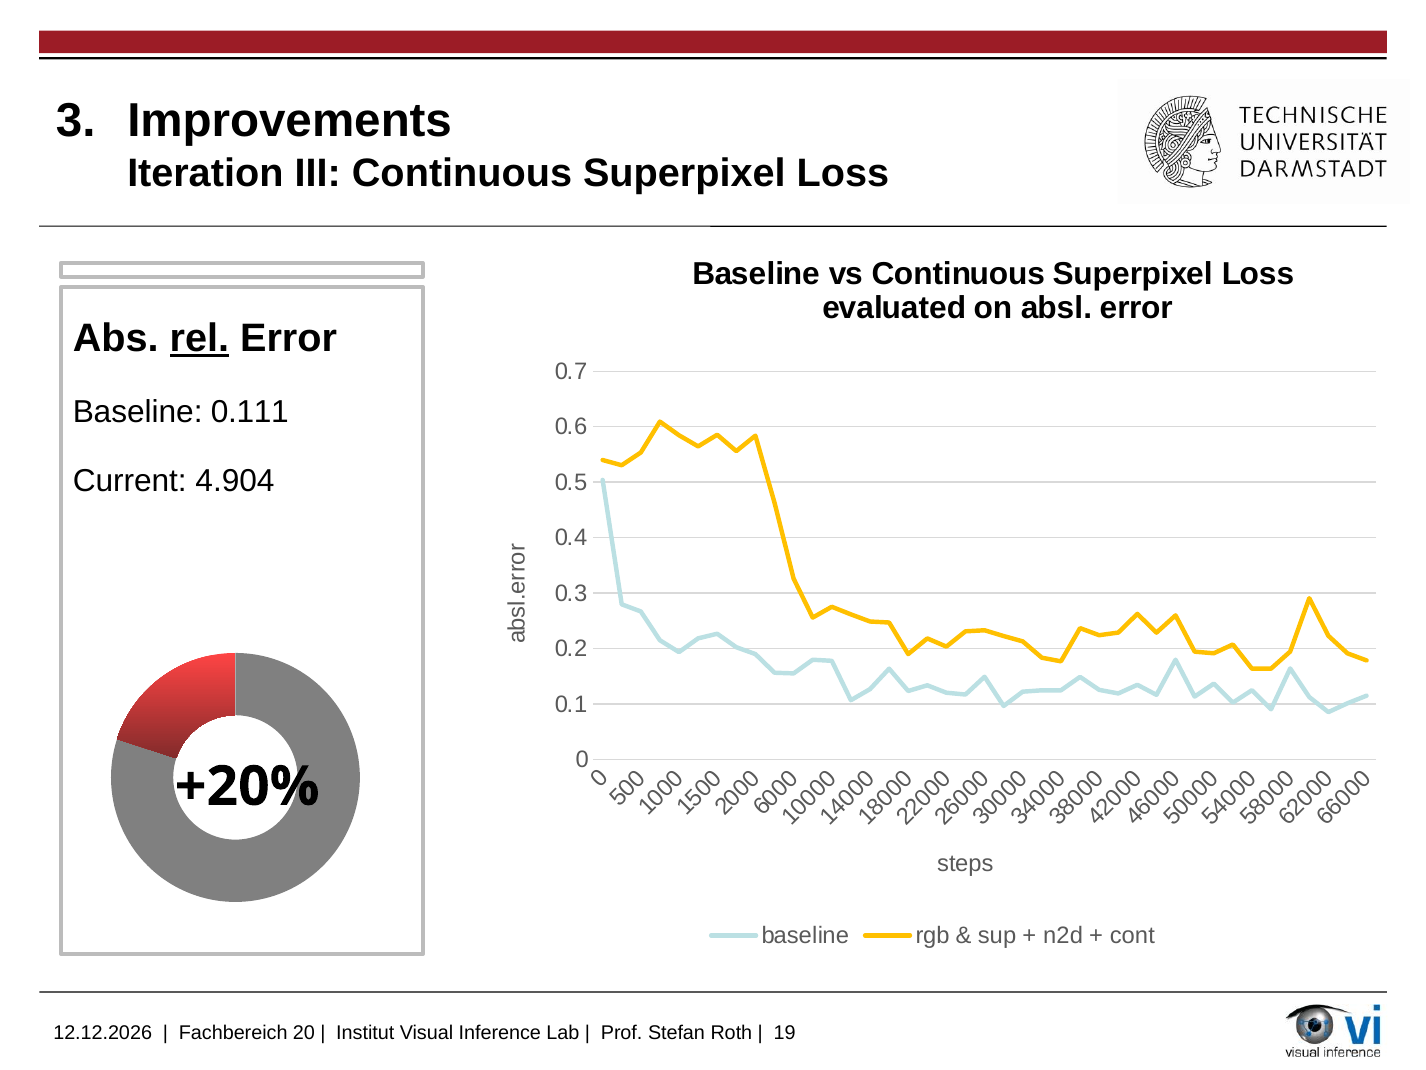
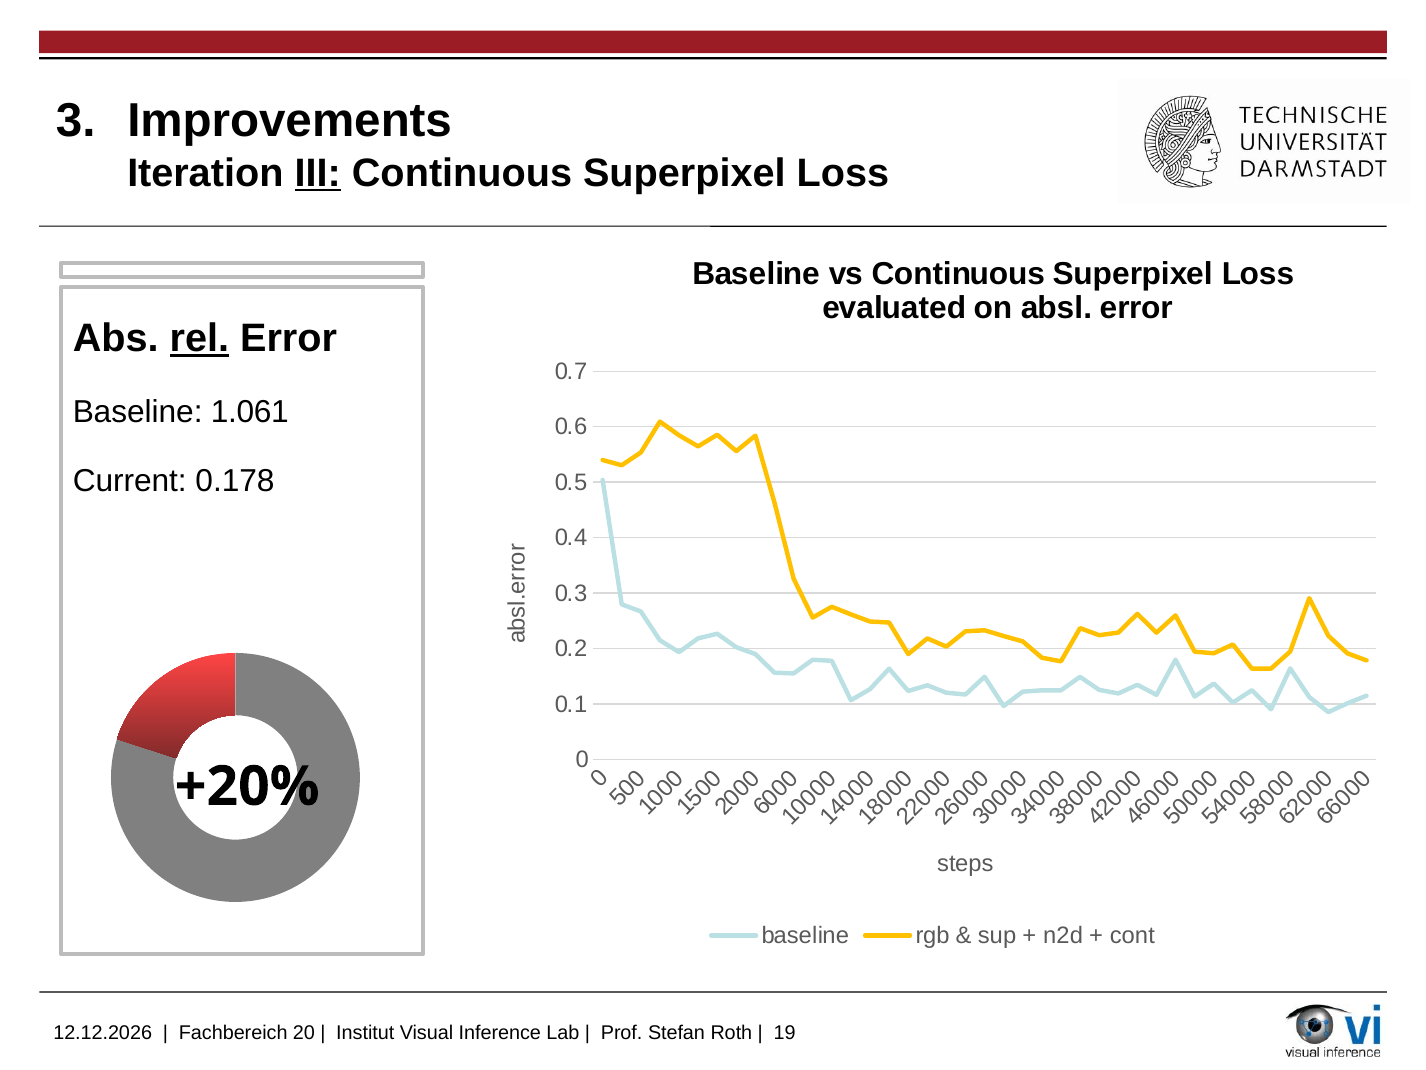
III underline: none -> present
0.111: 0.111 -> 1.061
4.904: 4.904 -> 0.178
